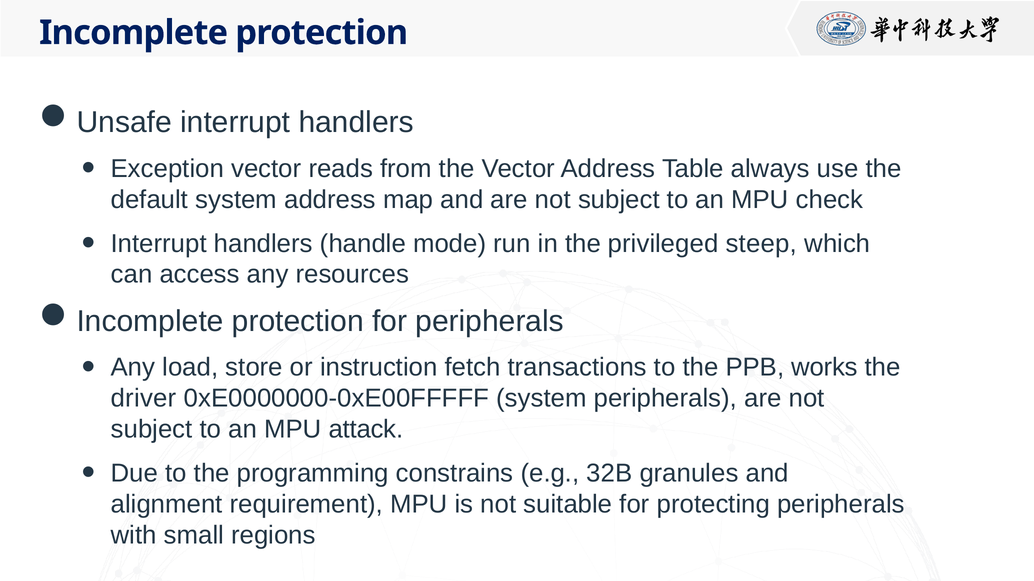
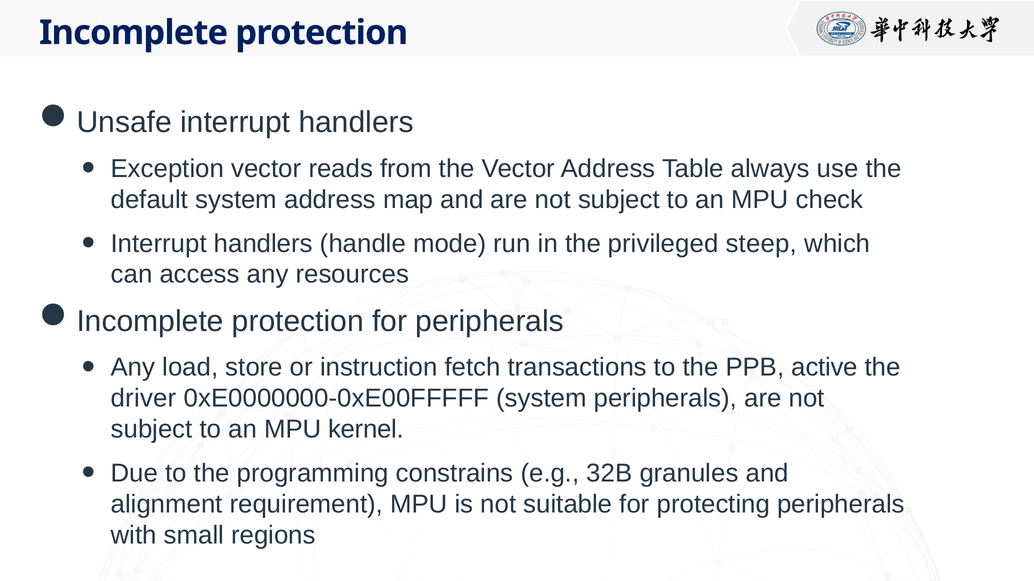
works: works -> active
attack: attack -> kernel
